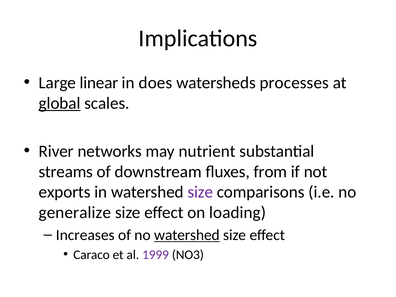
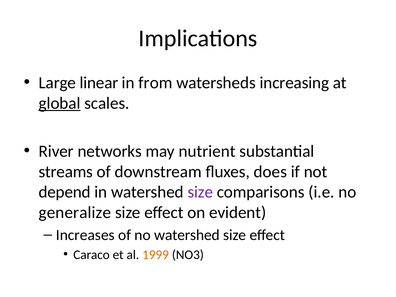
does: does -> from
processes: processes -> increasing
from: from -> does
exports: exports -> depend
loading: loading -> evident
watershed at (187, 235) underline: present -> none
1999 colour: purple -> orange
